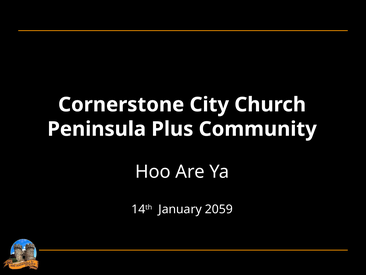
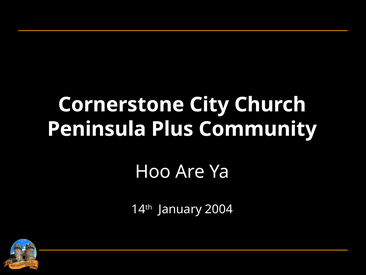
2059: 2059 -> 2004
